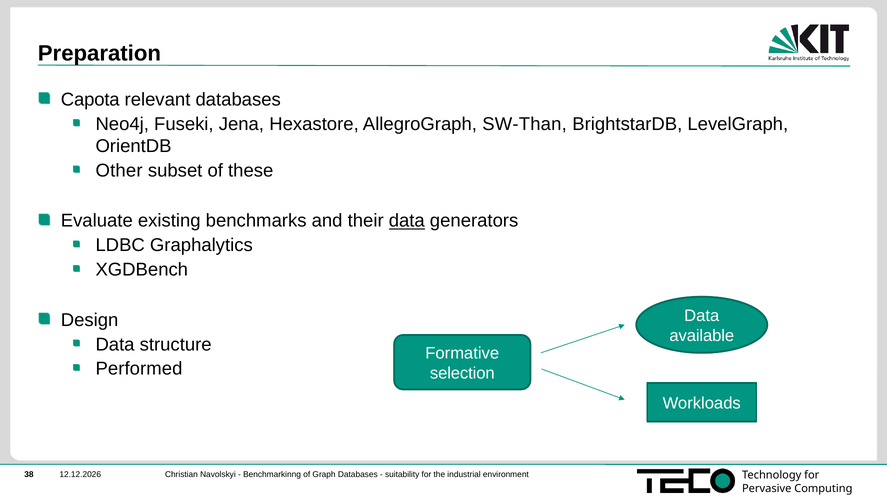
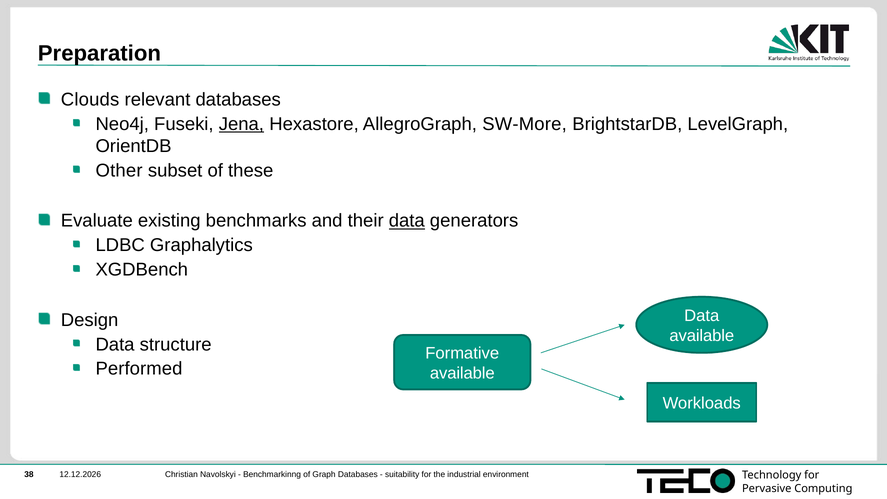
Capota: Capota -> Clouds
Jena underline: none -> present
SW-Than: SW-Than -> SW-More
selection at (462, 373): selection -> available
